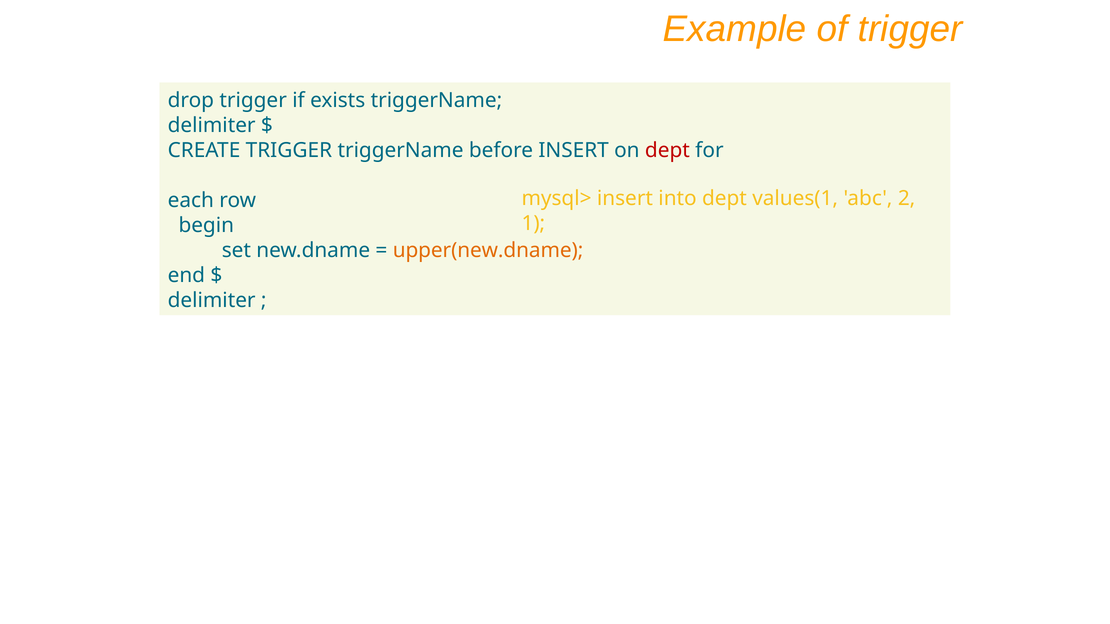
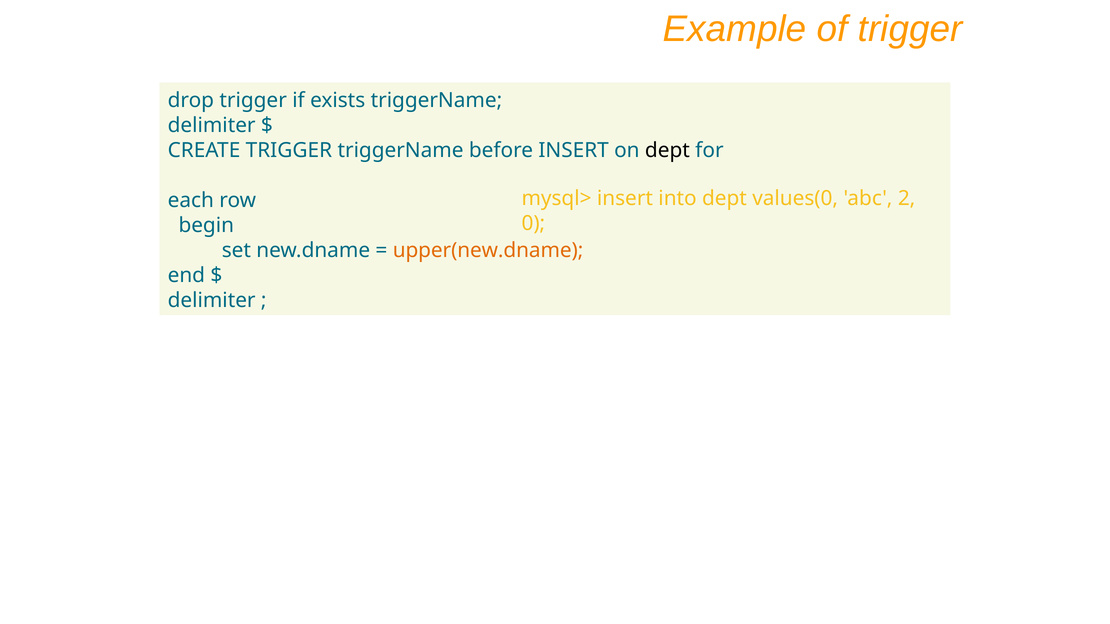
dept at (667, 150) colour: red -> black
values(1: values(1 -> values(0
1: 1 -> 0
